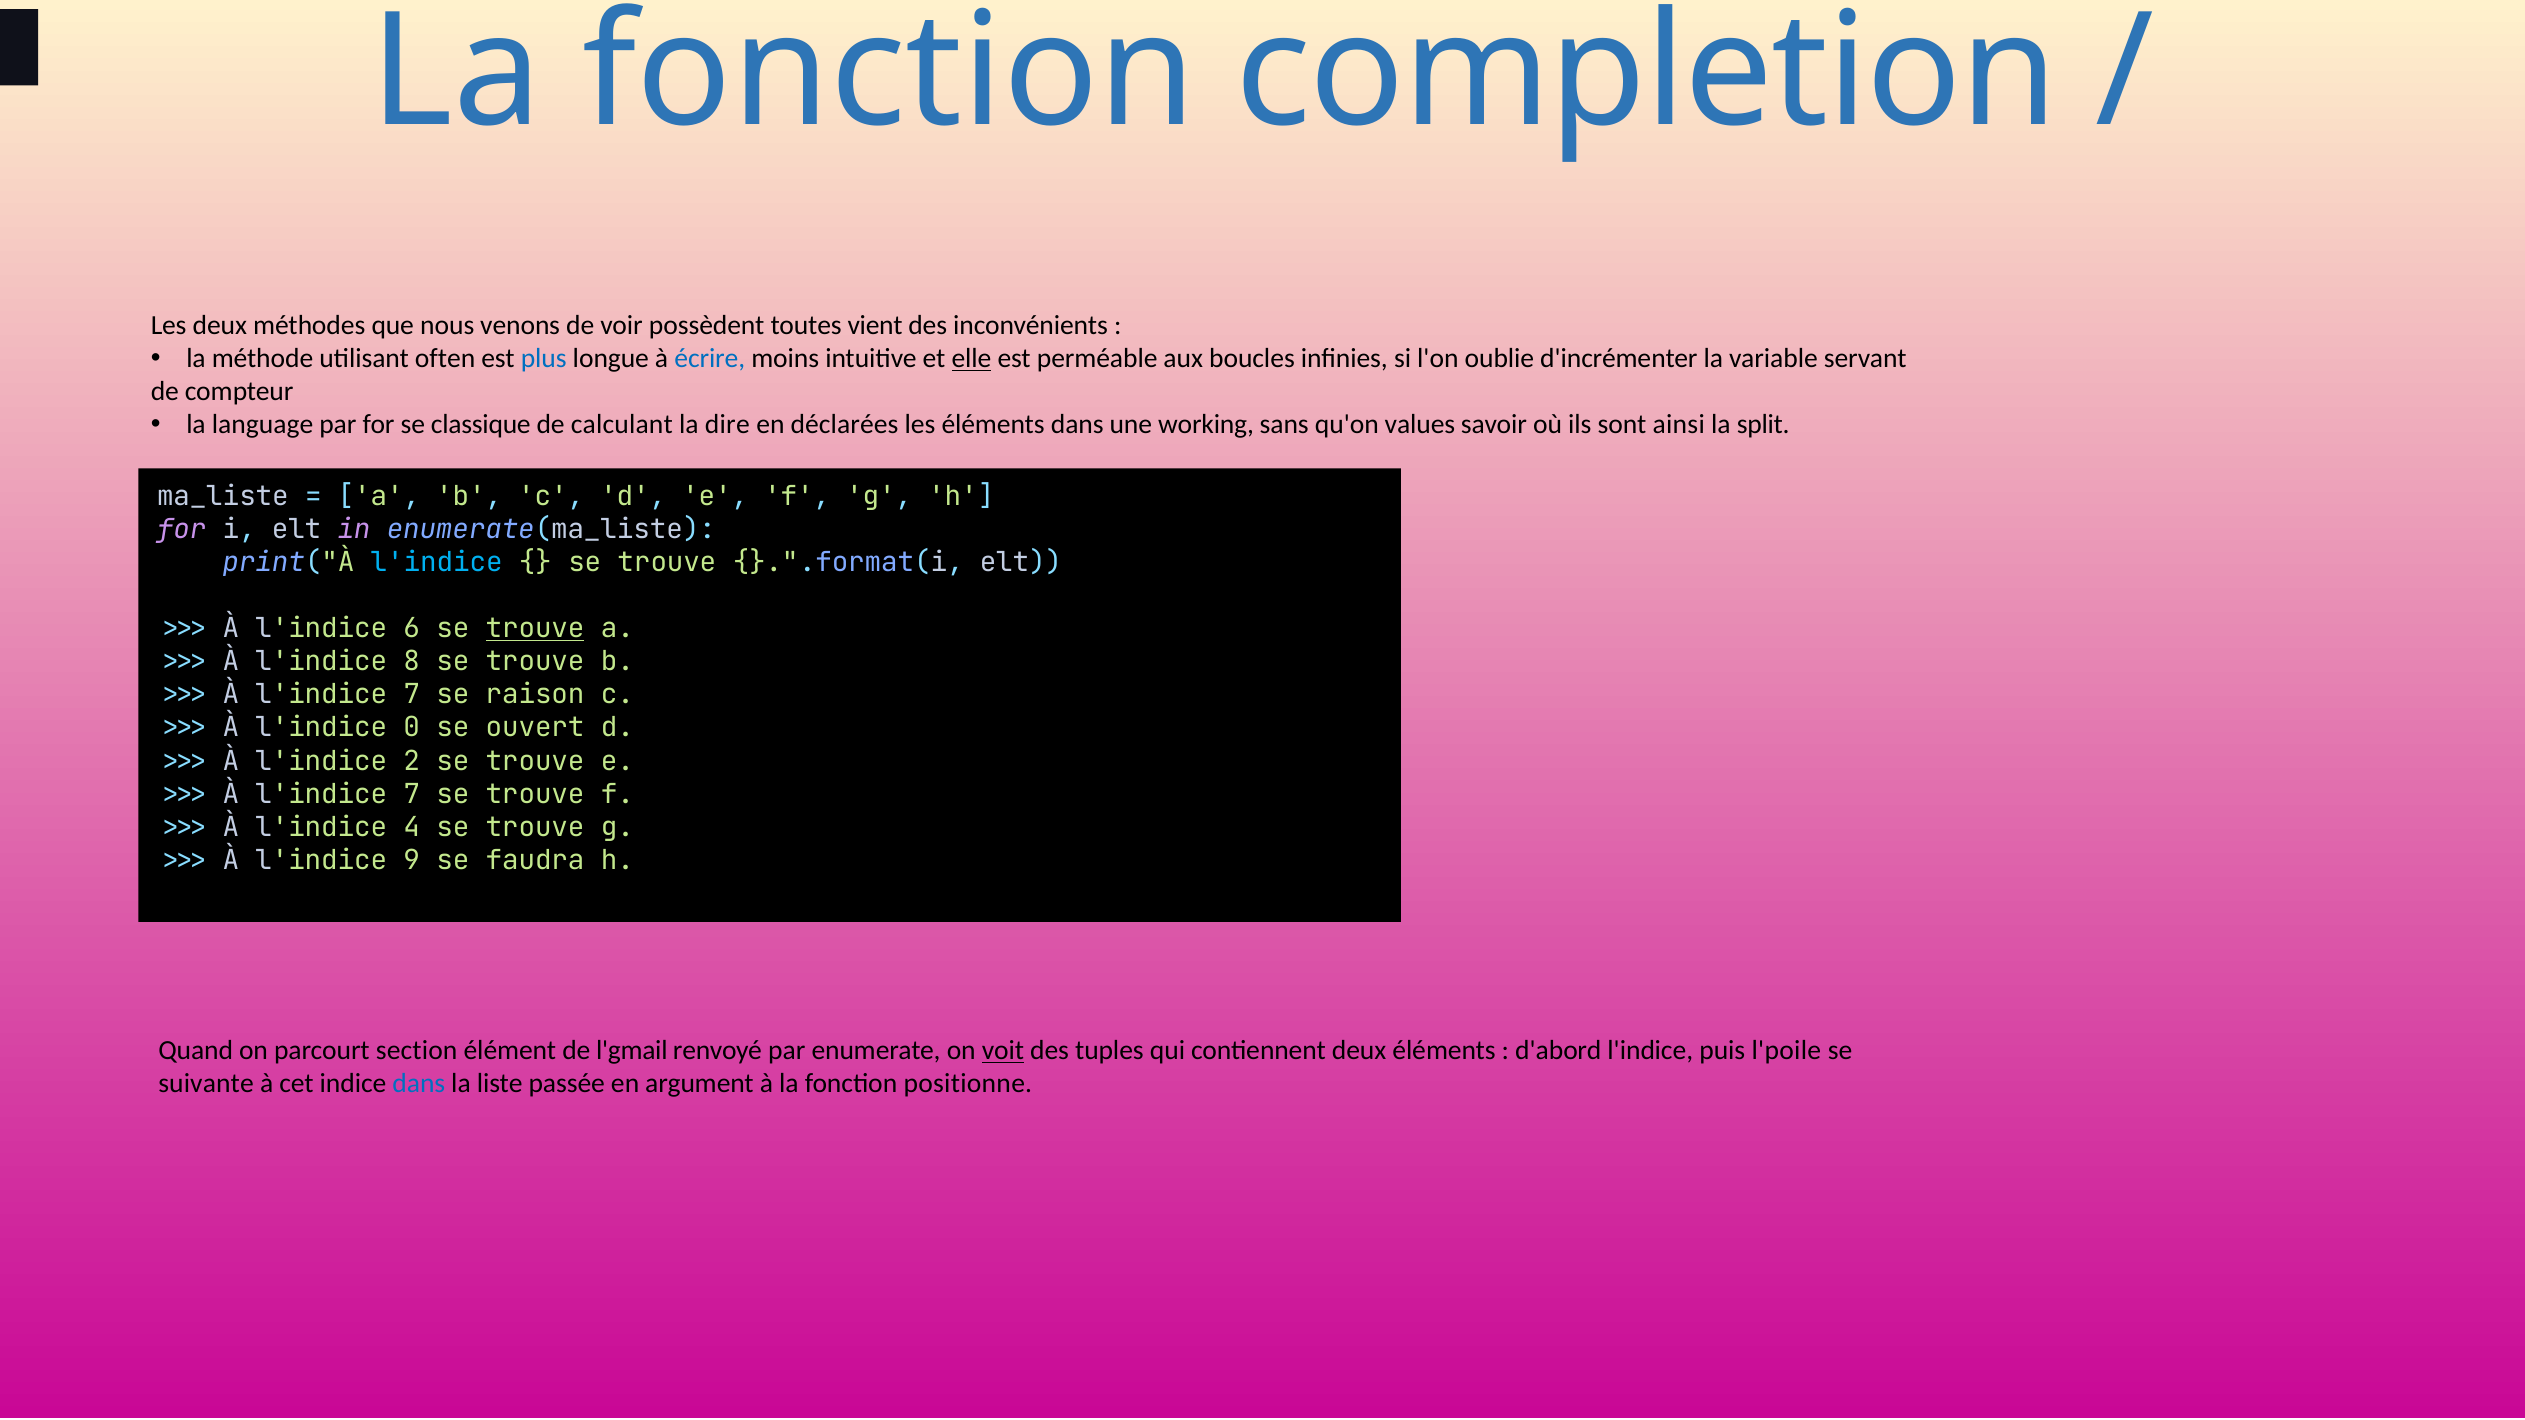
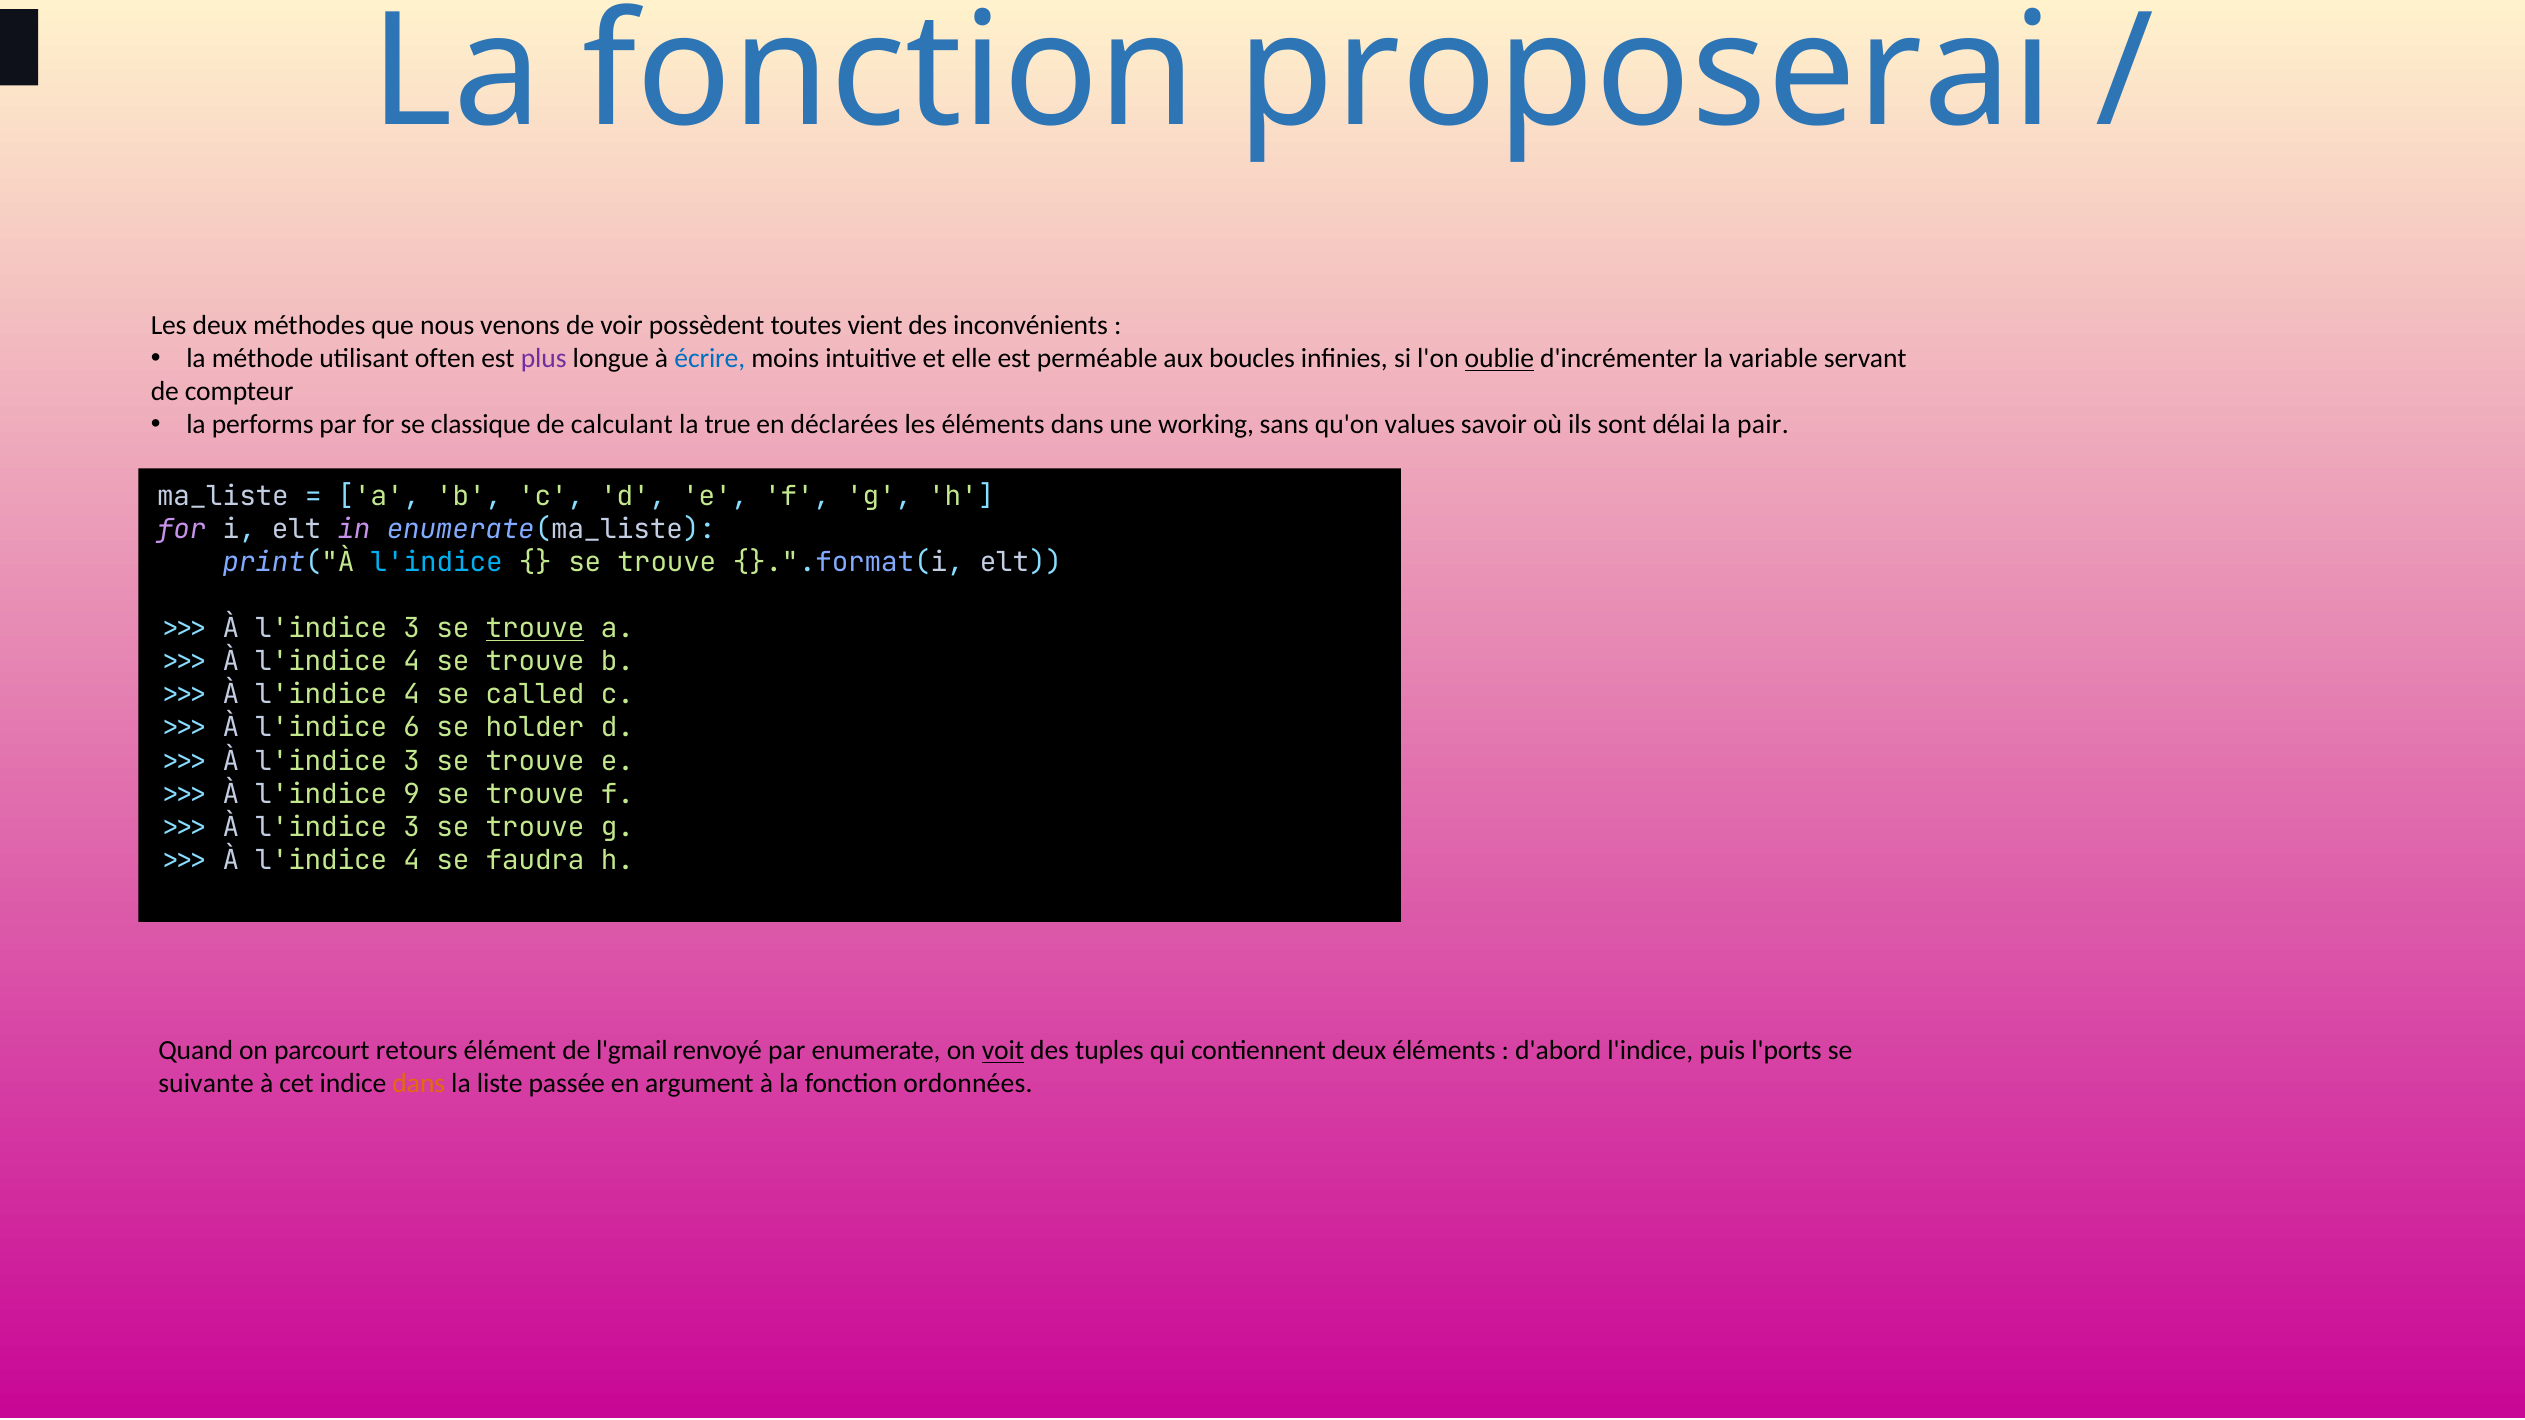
completion: completion -> proposerai
plus colour: blue -> purple
elle underline: present -> none
oublie underline: none -> present
language: language -> performs
dire: dire -> true
ainsi: ainsi -> délai
split: split -> pair
6 at (412, 629): 6 -> 3
8 at (412, 662): 8 -> 4
7 at (412, 695): 7 -> 4
raison: raison -> called
0: 0 -> 6
ouvert: ouvert -> holder
2 at (412, 761): 2 -> 3
7 at (412, 794): 7 -> 9
4 at (412, 827): 4 -> 3
9 at (412, 860): 9 -> 4
section: section -> retours
l'poile: l'poile -> l'ports
dans at (419, 1084) colour: blue -> orange
positionne: positionne -> ordonnées
